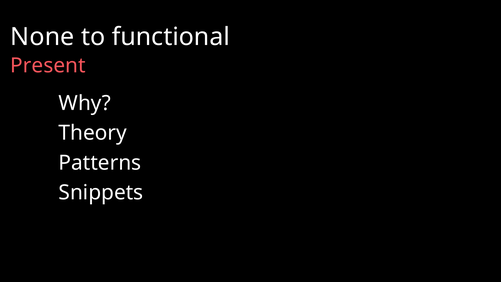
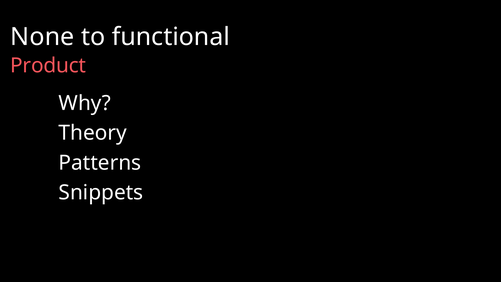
Present: Present -> Product
